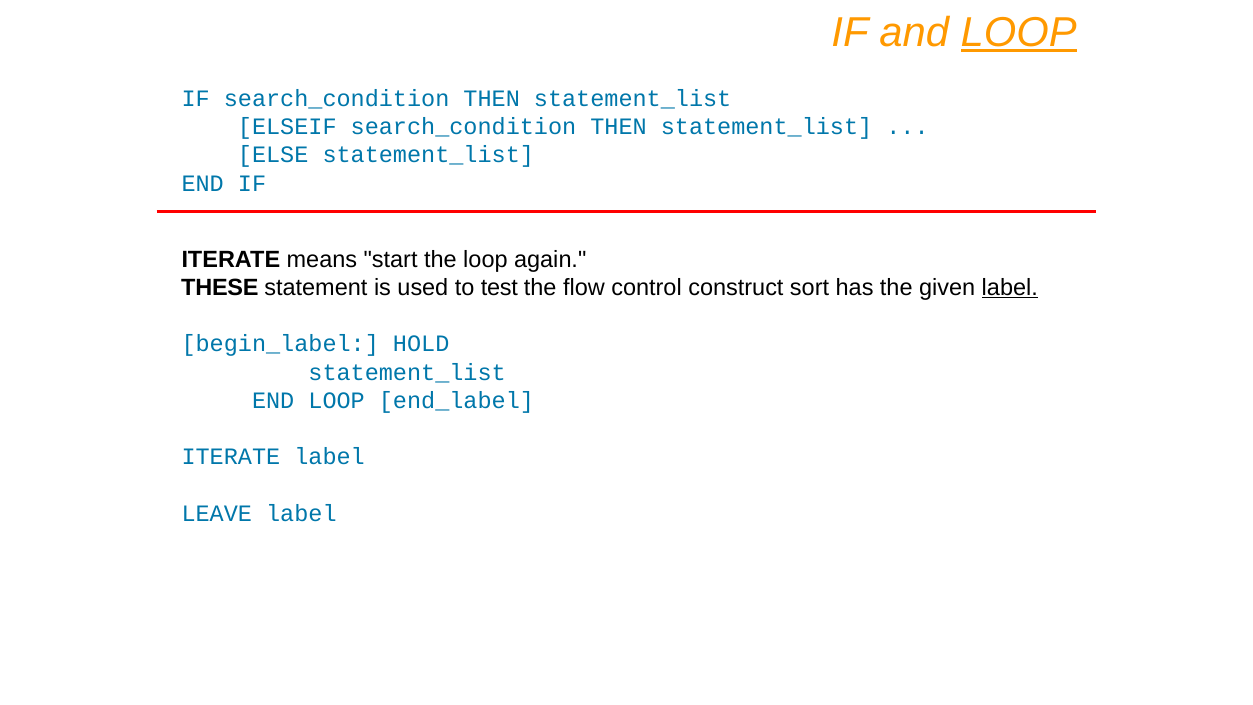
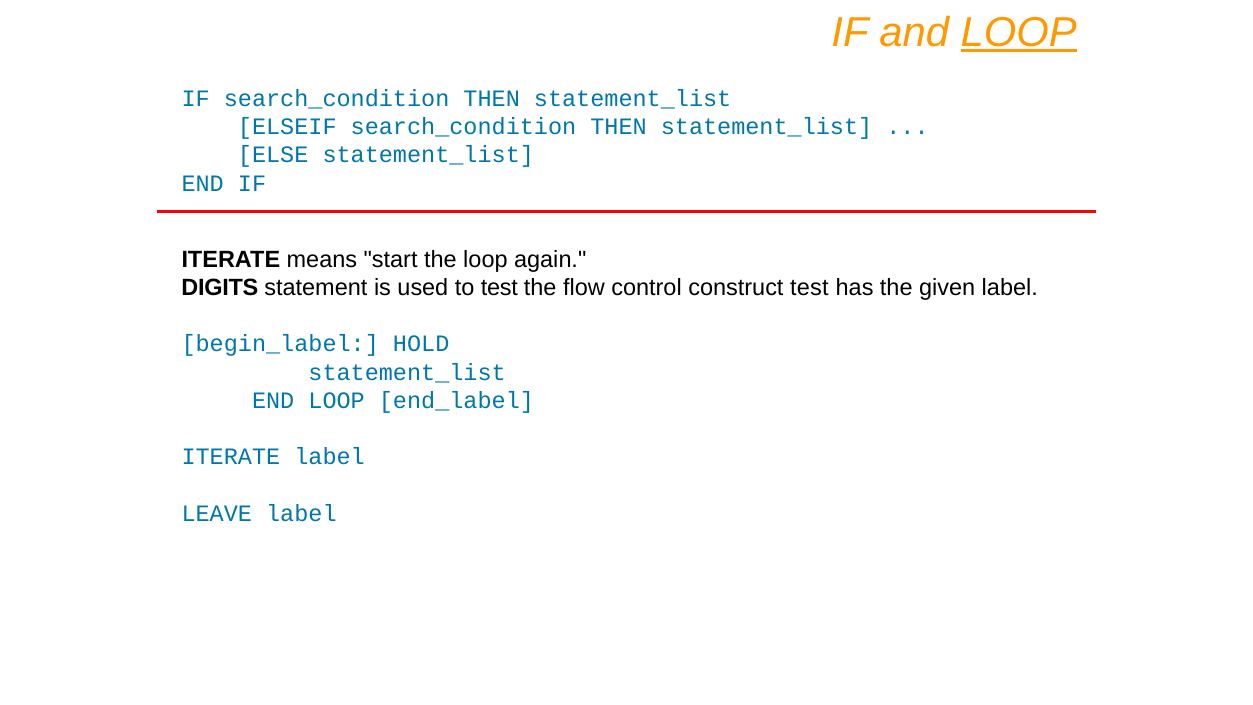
THESE: THESE -> DIGITS
construct sort: sort -> test
label at (1010, 288) underline: present -> none
